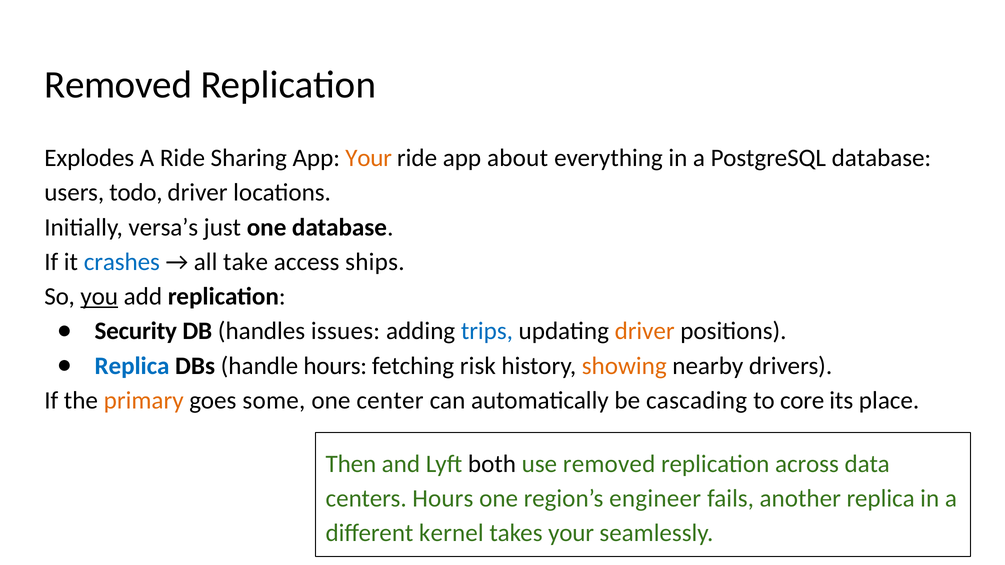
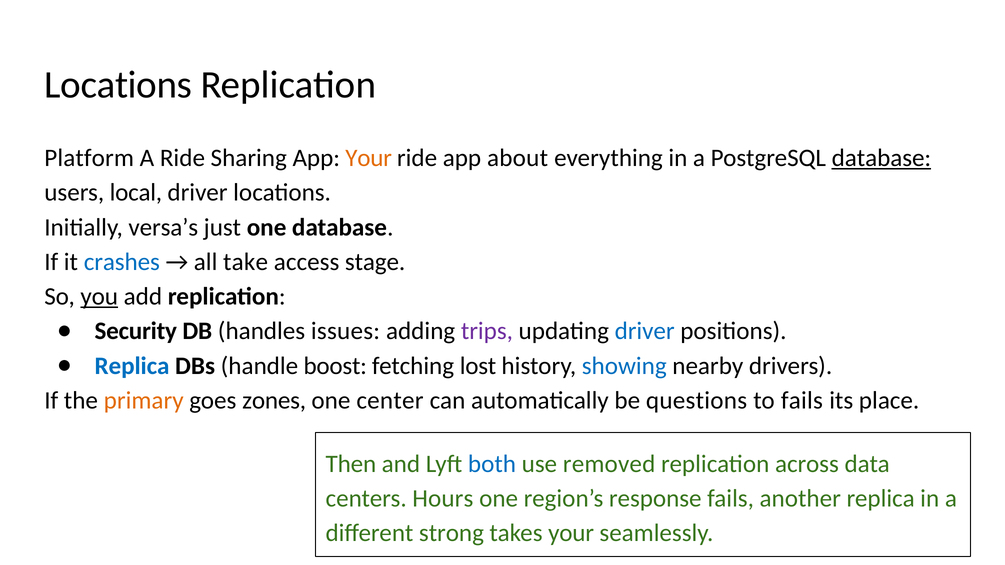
Removed at (118, 85): Removed -> Locations
Explodes: Explodes -> Platform
database at (881, 158) underline: none -> present
todo: todo -> local
ships: ships -> stage
trips colour: blue -> purple
driver at (645, 331) colour: orange -> blue
handle hours: hours -> boost
risk: risk -> lost
showing colour: orange -> blue
some: some -> zones
cascading: cascading -> questions
to core: core -> fails
both colour: black -> blue
engineer: engineer -> response
kernel: kernel -> strong
